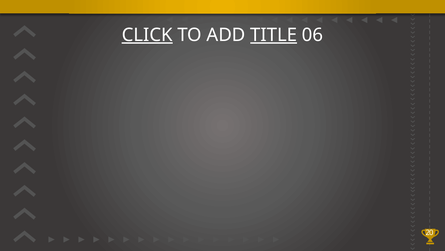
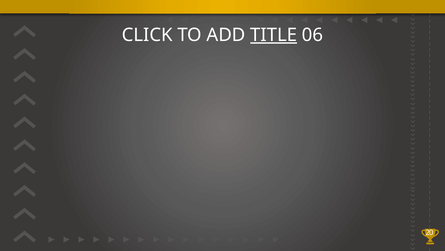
CLICK underline: present -> none
